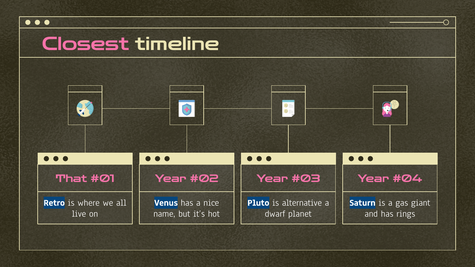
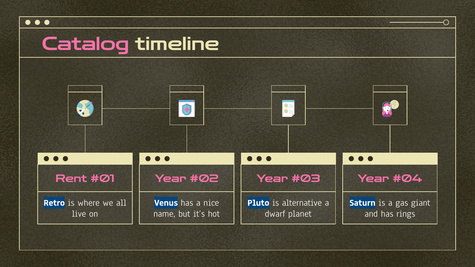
Closest: Closest -> Catalog
That: That -> Rent
